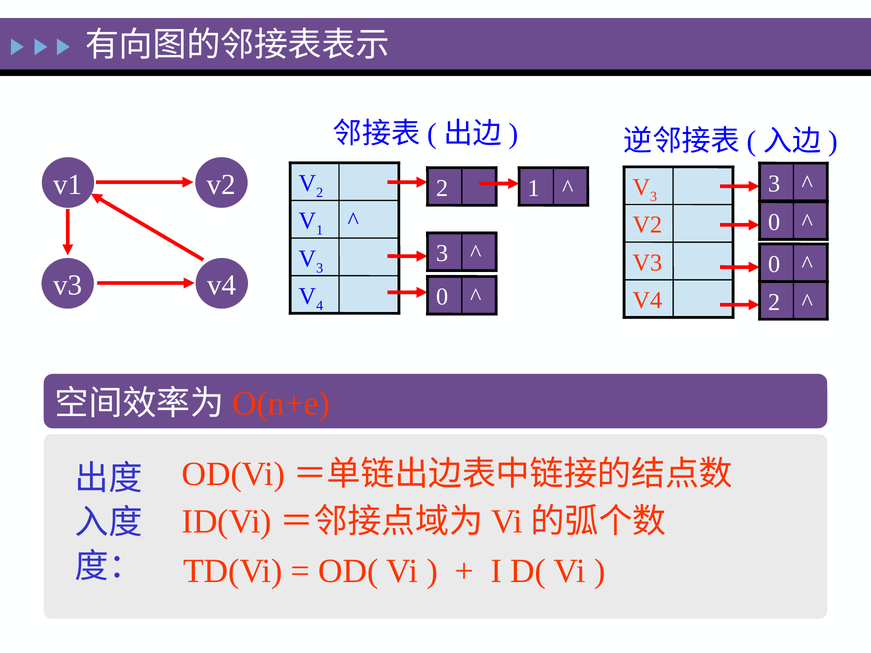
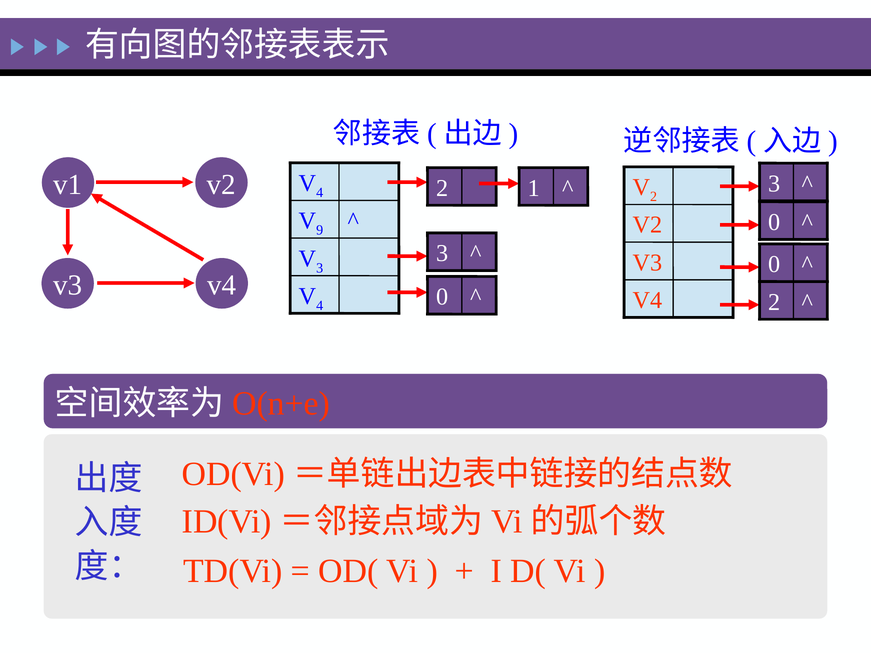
2 at (320, 193): 2 -> 4
3 at (654, 197): 3 -> 2
1 at (320, 230): 1 -> 9
